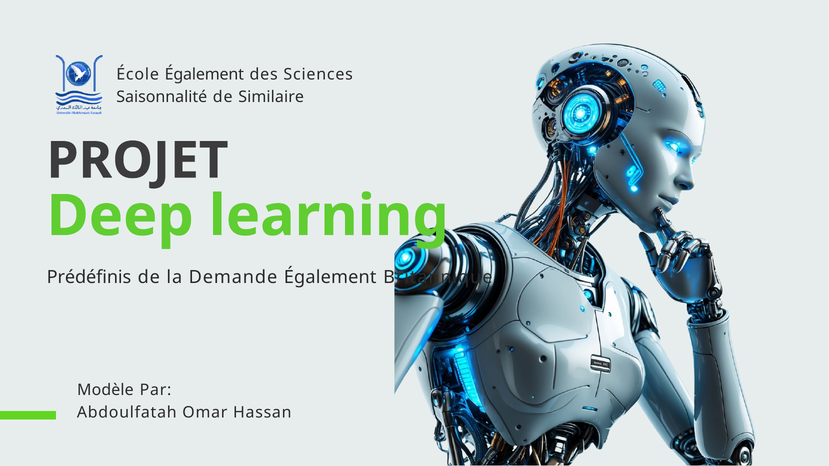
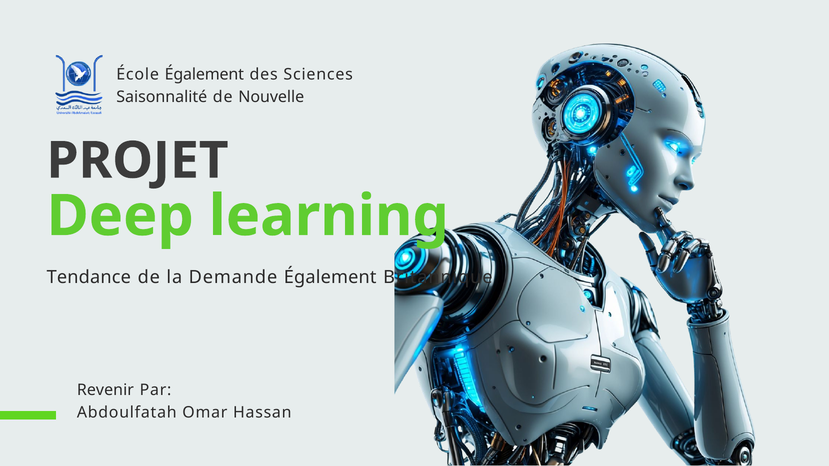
Similaire: Similaire -> Nouvelle
Prédéfinis: Prédéfinis -> Tendance
Modèle: Modèle -> Revenir
